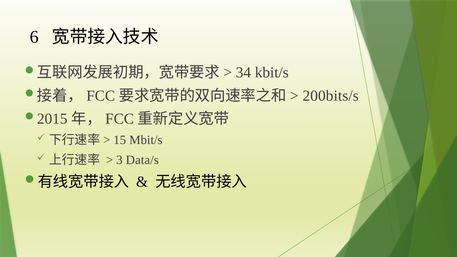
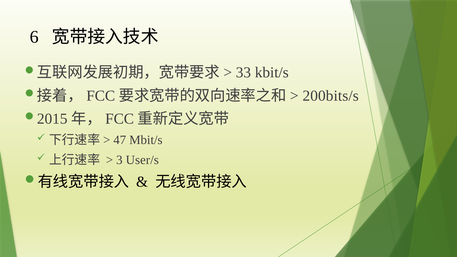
34: 34 -> 33
15: 15 -> 47
Data/s: Data/s -> User/s
